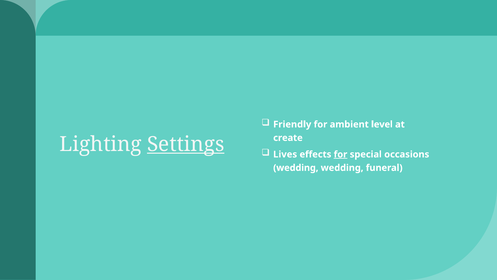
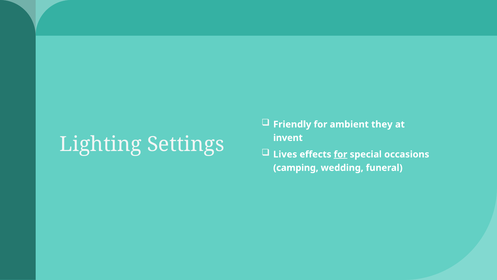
level: level -> they
create: create -> invent
Settings underline: present -> none
wedding at (296, 168): wedding -> camping
